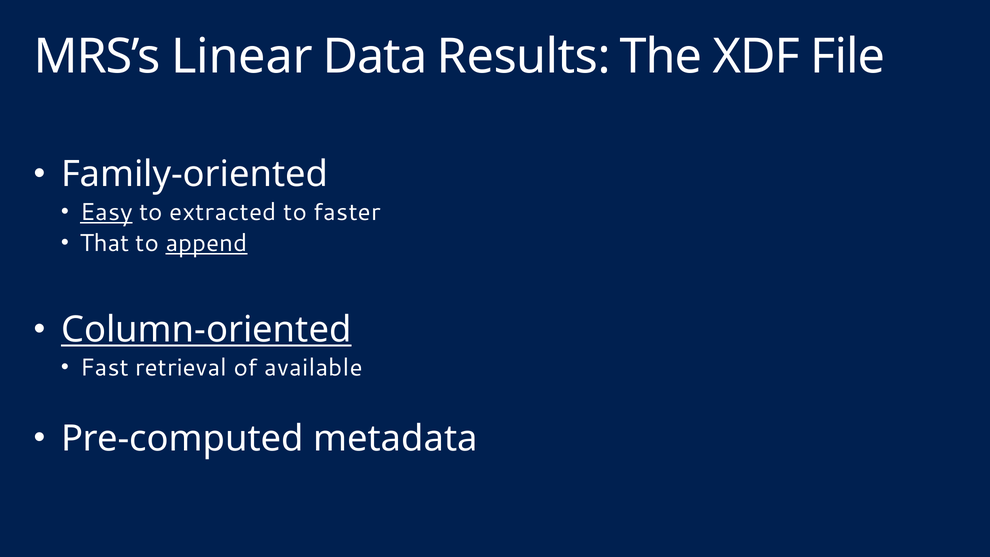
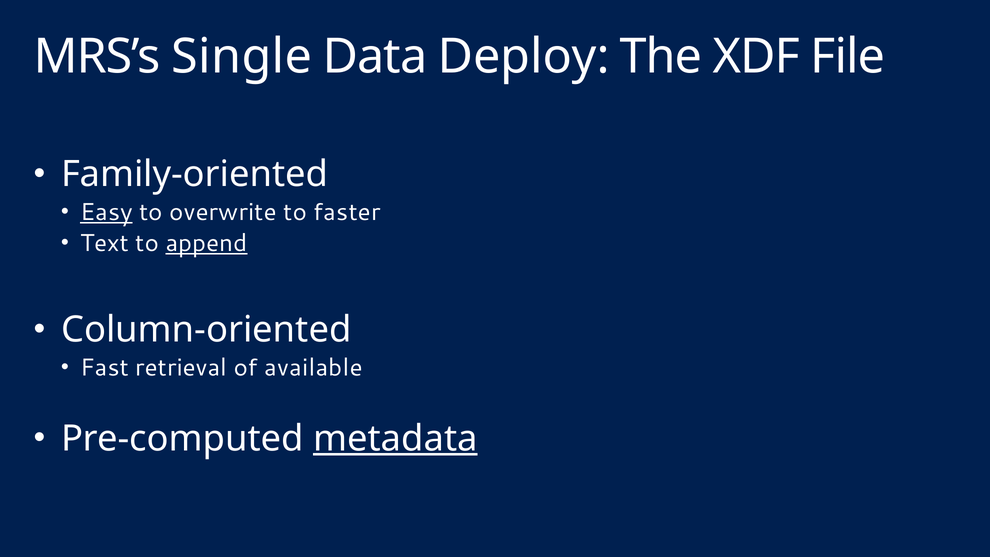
Linear: Linear -> Single
Results: Results -> Deploy
extracted: extracted -> overwrite
That: That -> Text
Column-oriented underline: present -> none
metadata underline: none -> present
